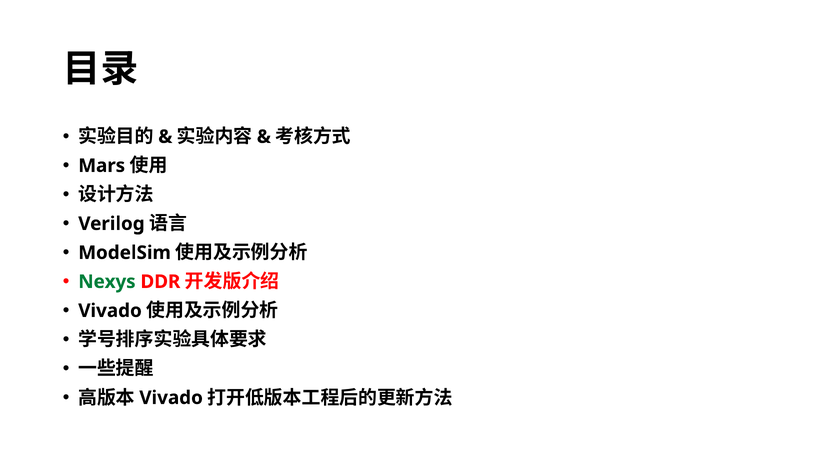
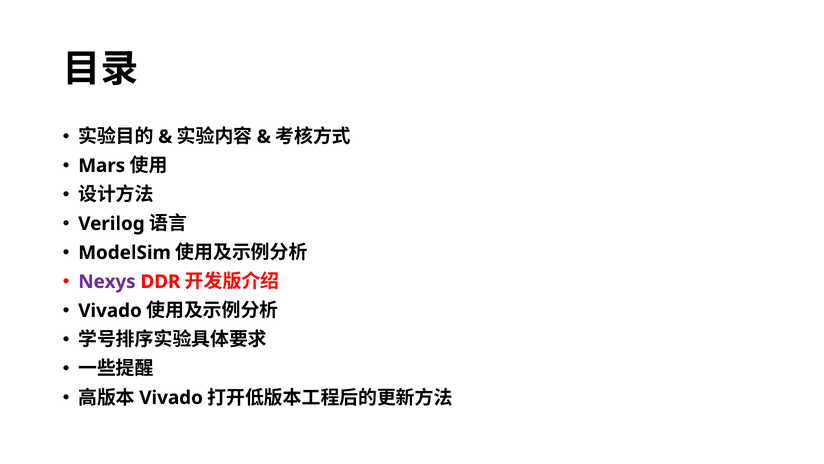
Nexys colour: green -> purple
